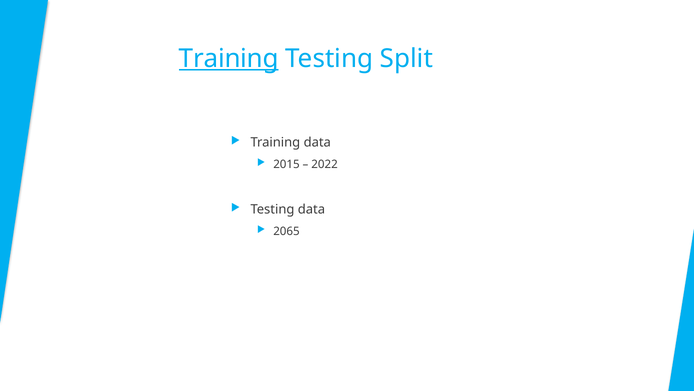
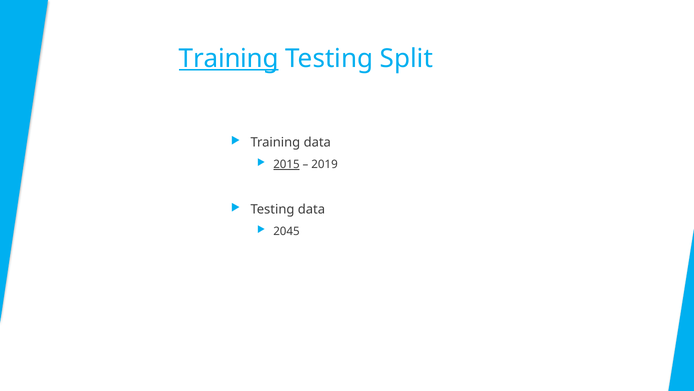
2015 underline: none -> present
2022: 2022 -> 2019
2065: 2065 -> 2045
